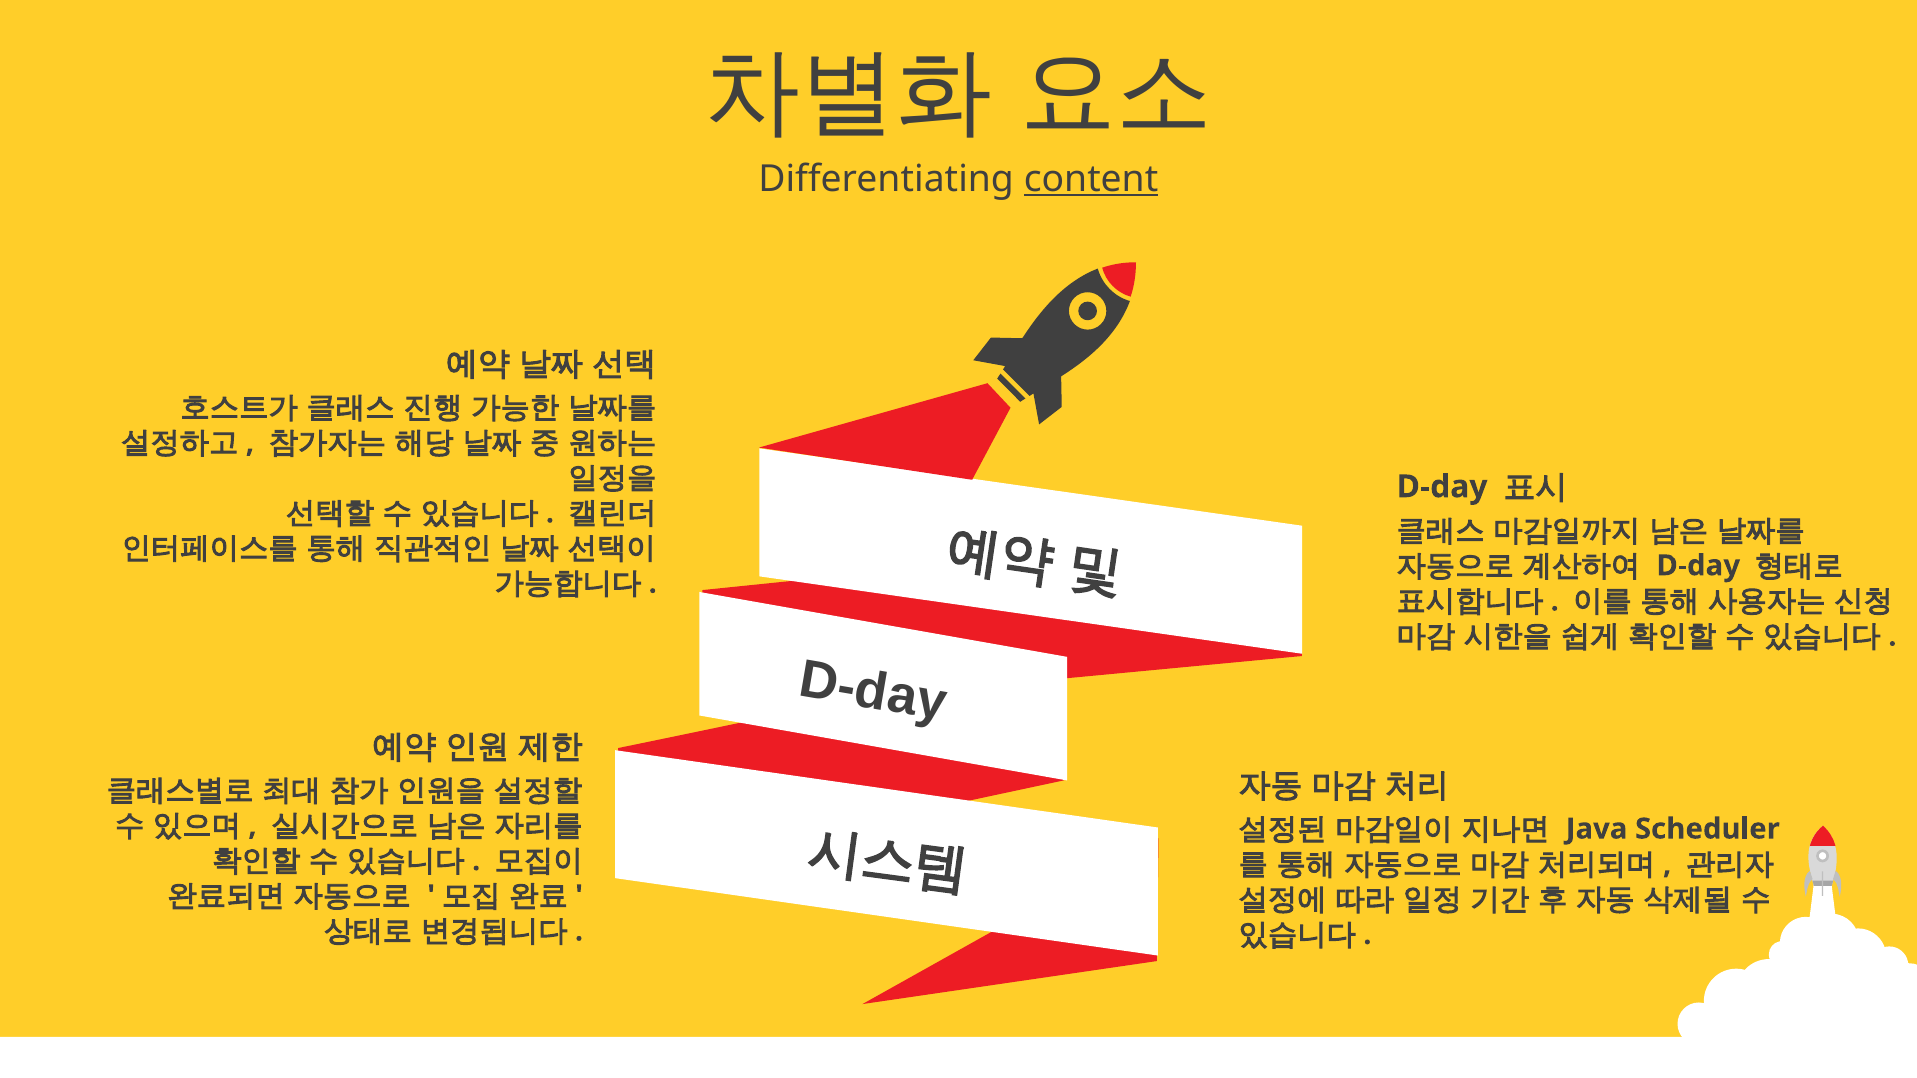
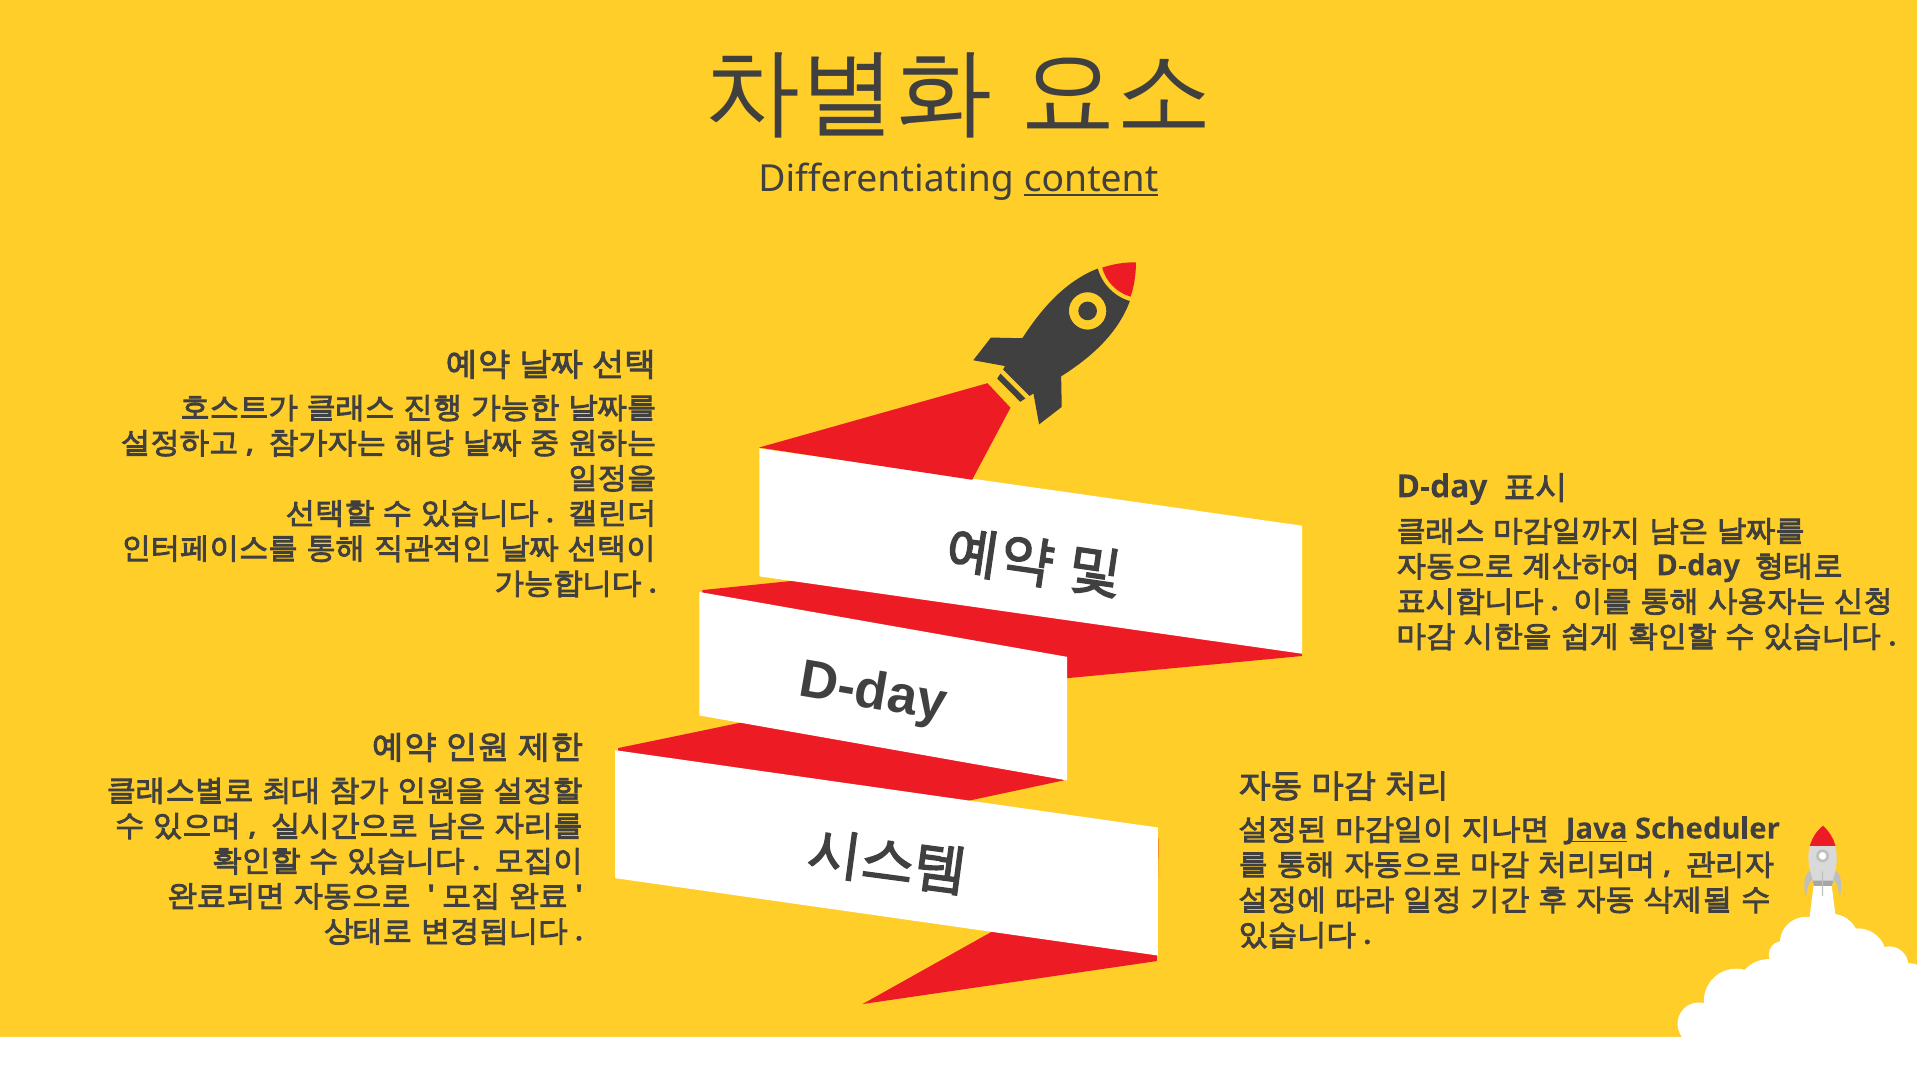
Java underline: none -> present
